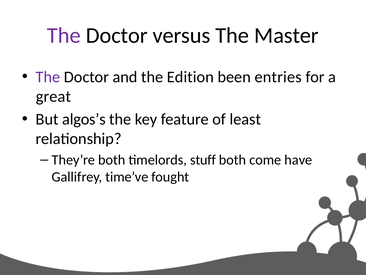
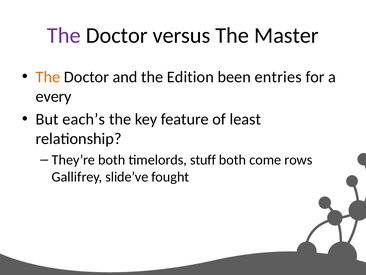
The at (48, 77) colour: purple -> orange
great: great -> every
algos’s: algos’s -> each’s
have: have -> rows
time’ve: time’ve -> slide’ve
